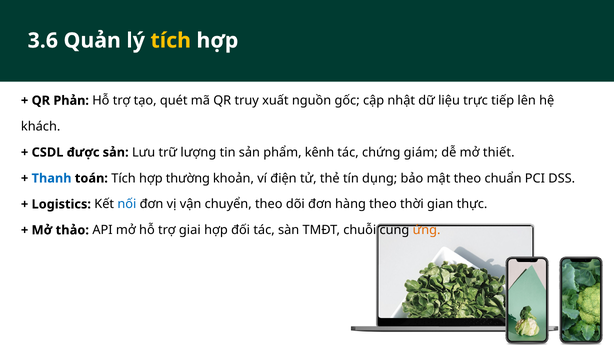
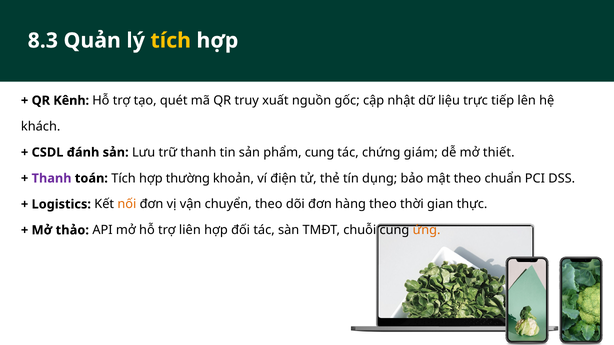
3.6: 3.6 -> 8.3
Phản: Phản -> Kênh
được: được -> đánh
trữ lượng: lượng -> thanh
phẩm kênh: kênh -> cung
Thanh at (52, 179) colour: blue -> purple
nối colour: blue -> orange
giai: giai -> liên
